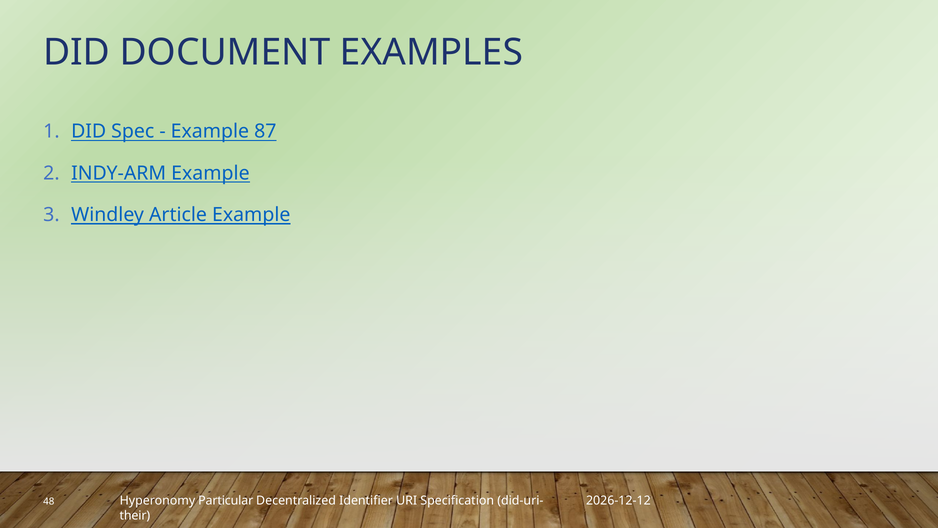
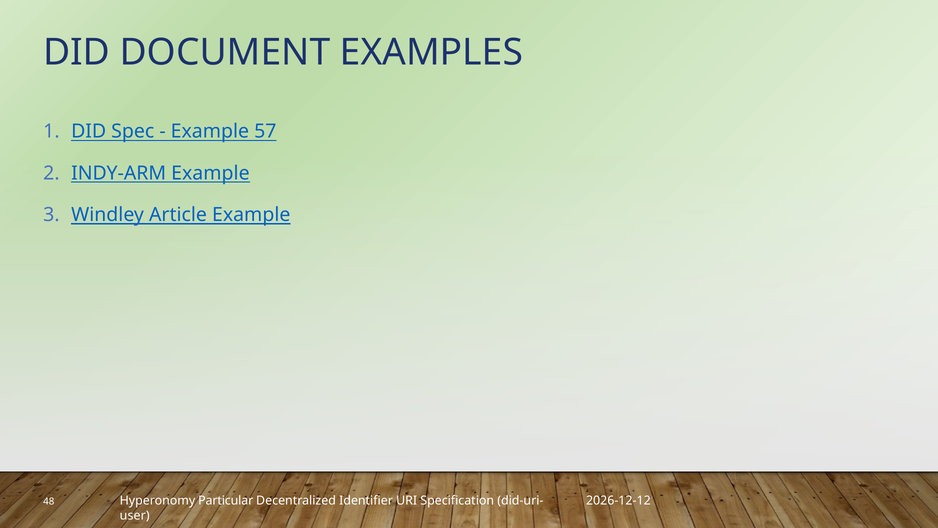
87: 87 -> 57
their: their -> user
